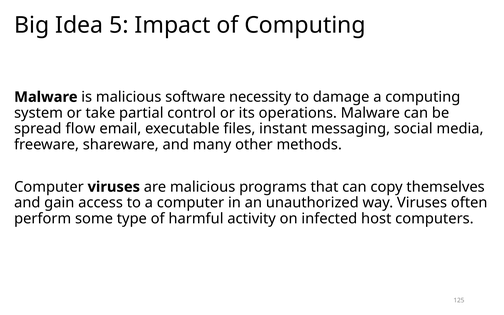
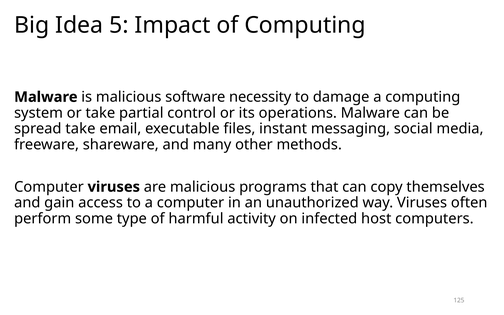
spread flow: flow -> take
